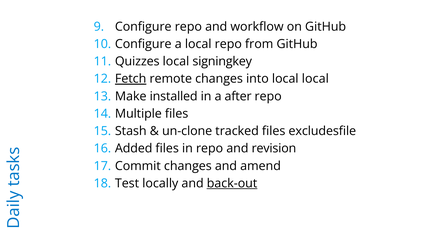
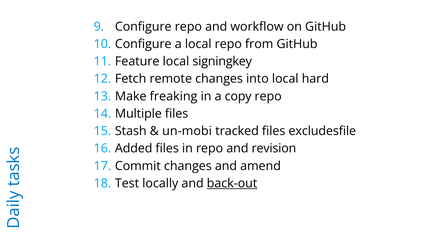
Quizzes: Quizzes -> Feature
Fetch underline: present -> none
local local: local -> hard
installed: installed -> freaking
after: after -> copy
un-clone: un-clone -> un-mobi
